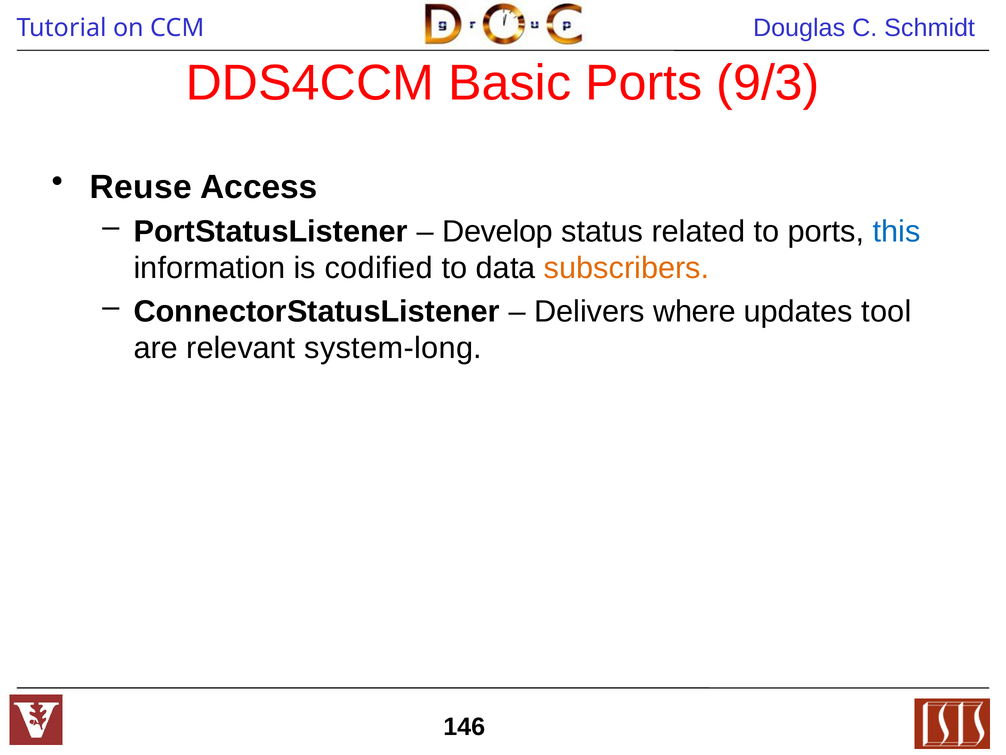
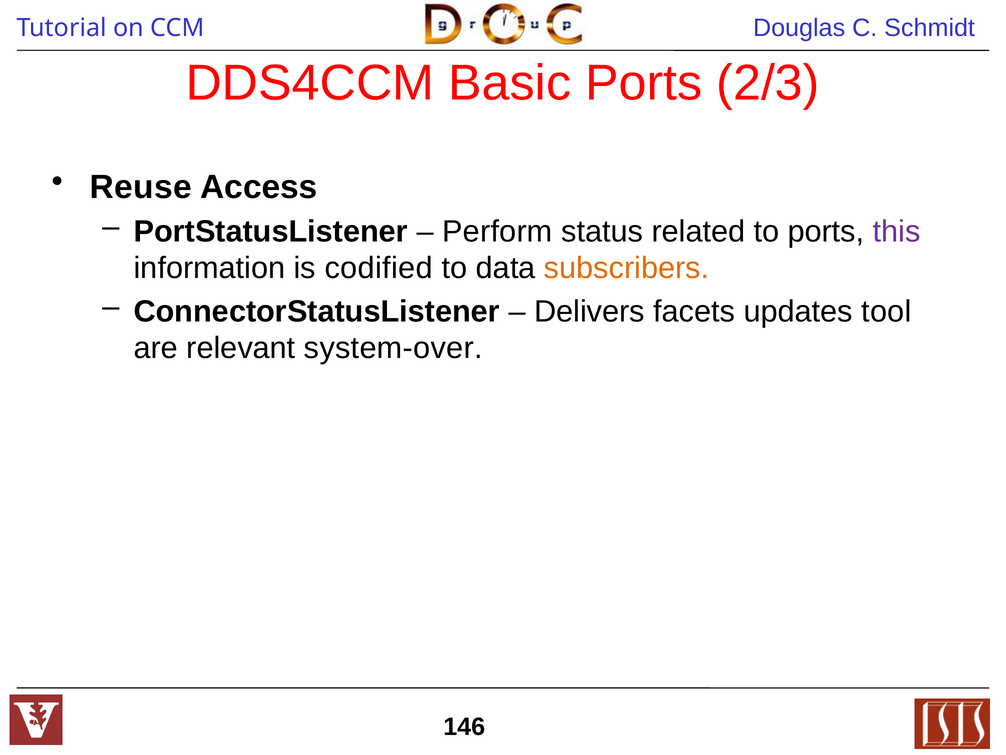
9/3: 9/3 -> 2/3
Develop: Develop -> Perform
this colour: blue -> purple
where: where -> facets
system-long: system-long -> system-over
